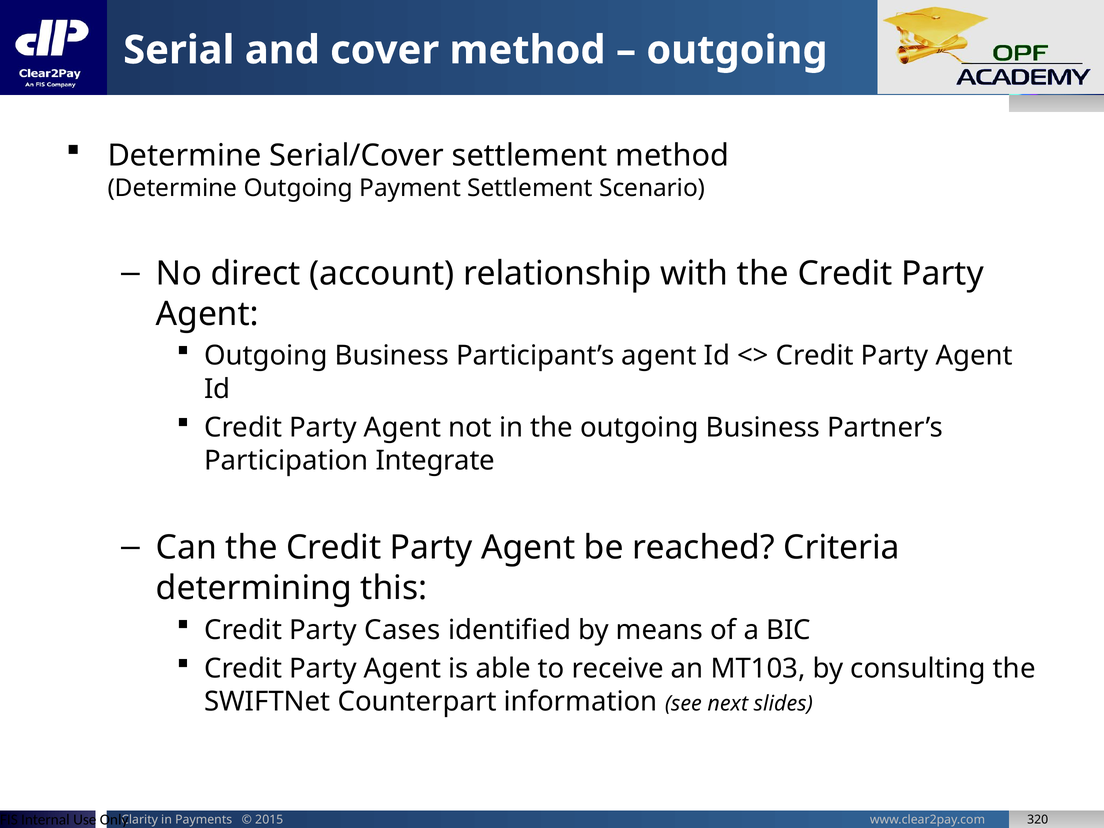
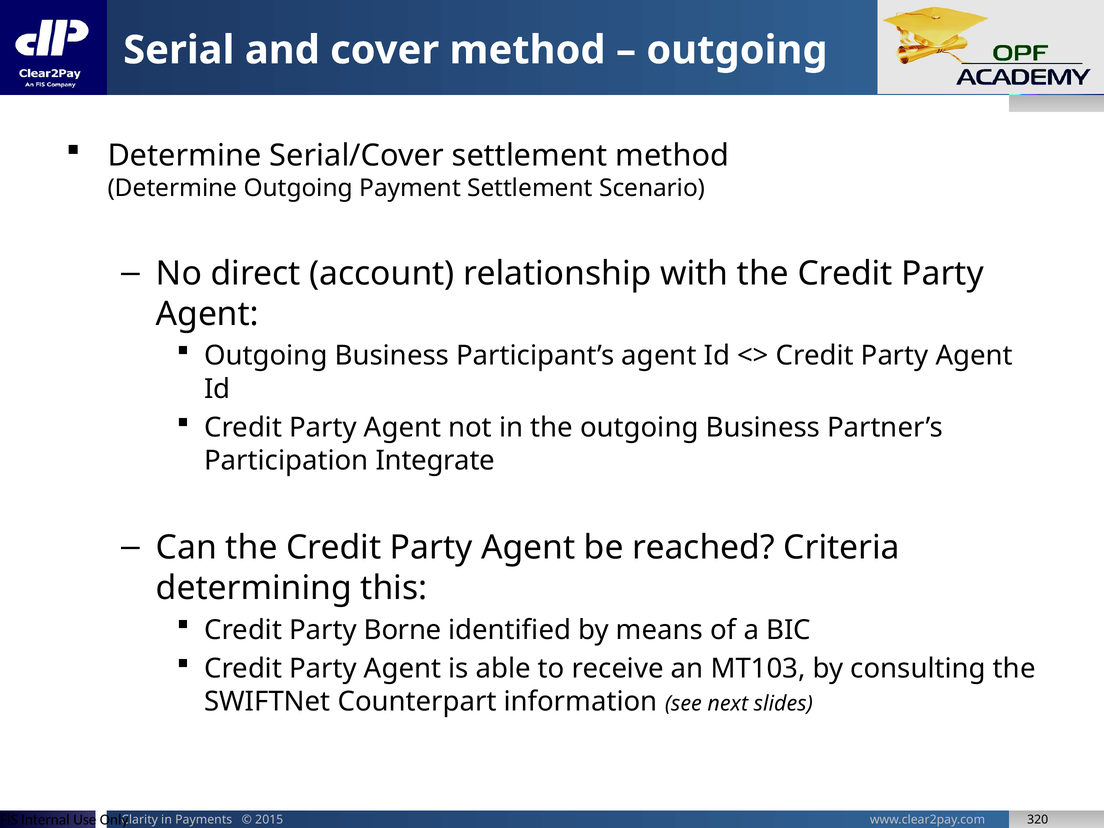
Cases: Cases -> Borne
